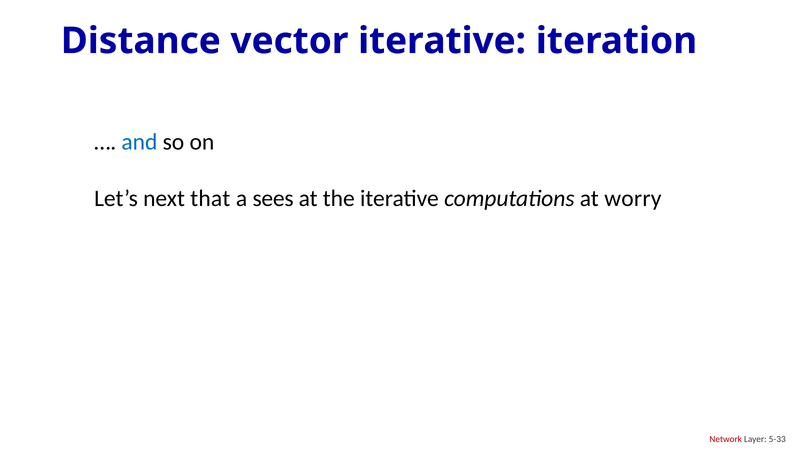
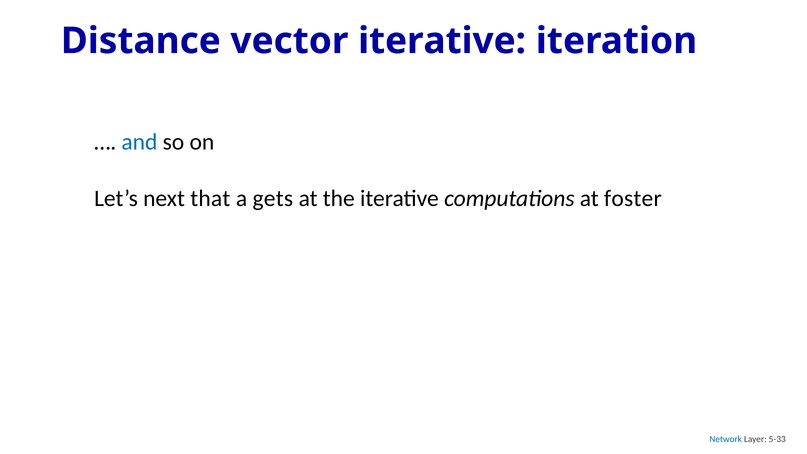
sees: sees -> gets
worry: worry -> foster
Network colour: red -> blue
